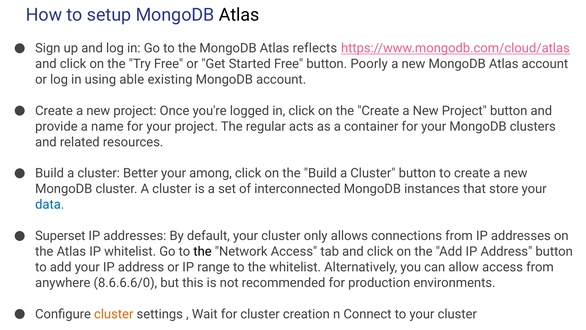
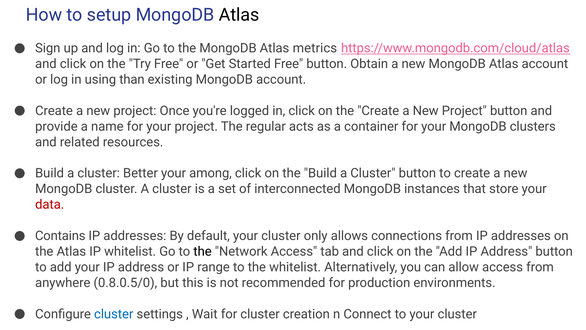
reflects: reflects -> metrics
Poorly: Poorly -> Obtain
able: able -> than
data colour: blue -> red
Superset: Superset -> Contains
8.6.6.6/0: 8.6.6.6/0 -> 0.8.0.5/0
cluster at (114, 314) colour: orange -> blue
